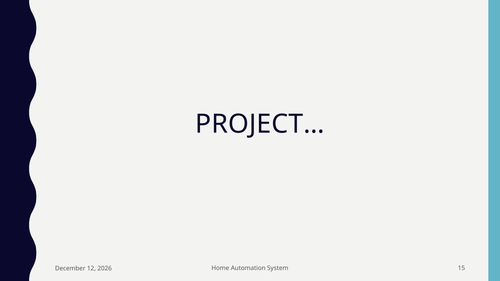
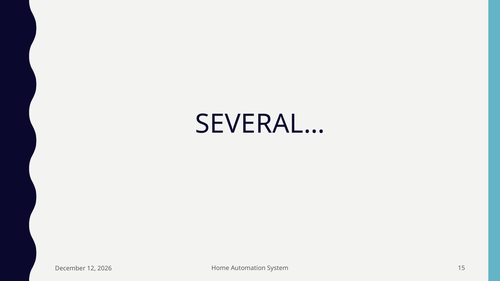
PROJECT…: PROJECT… -> SEVERAL…
